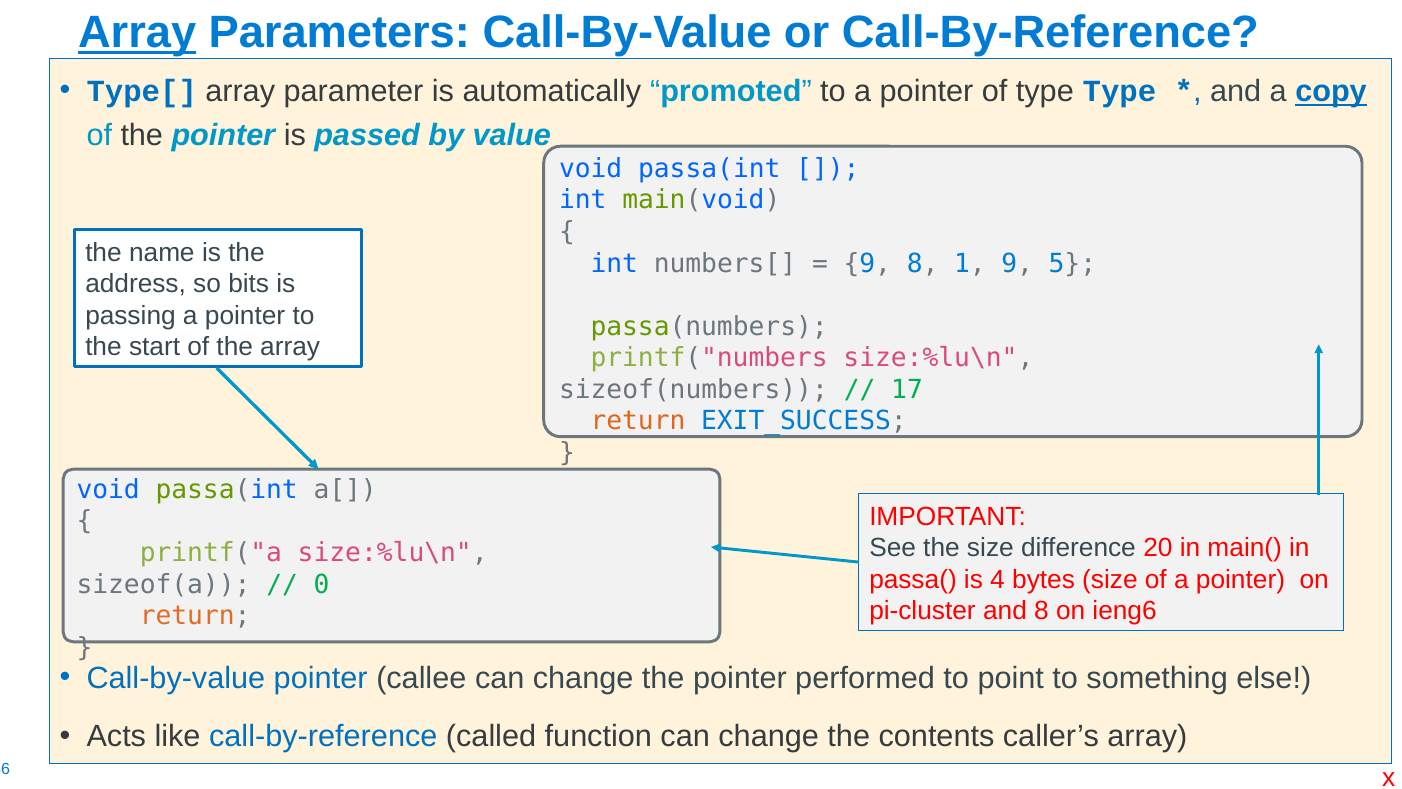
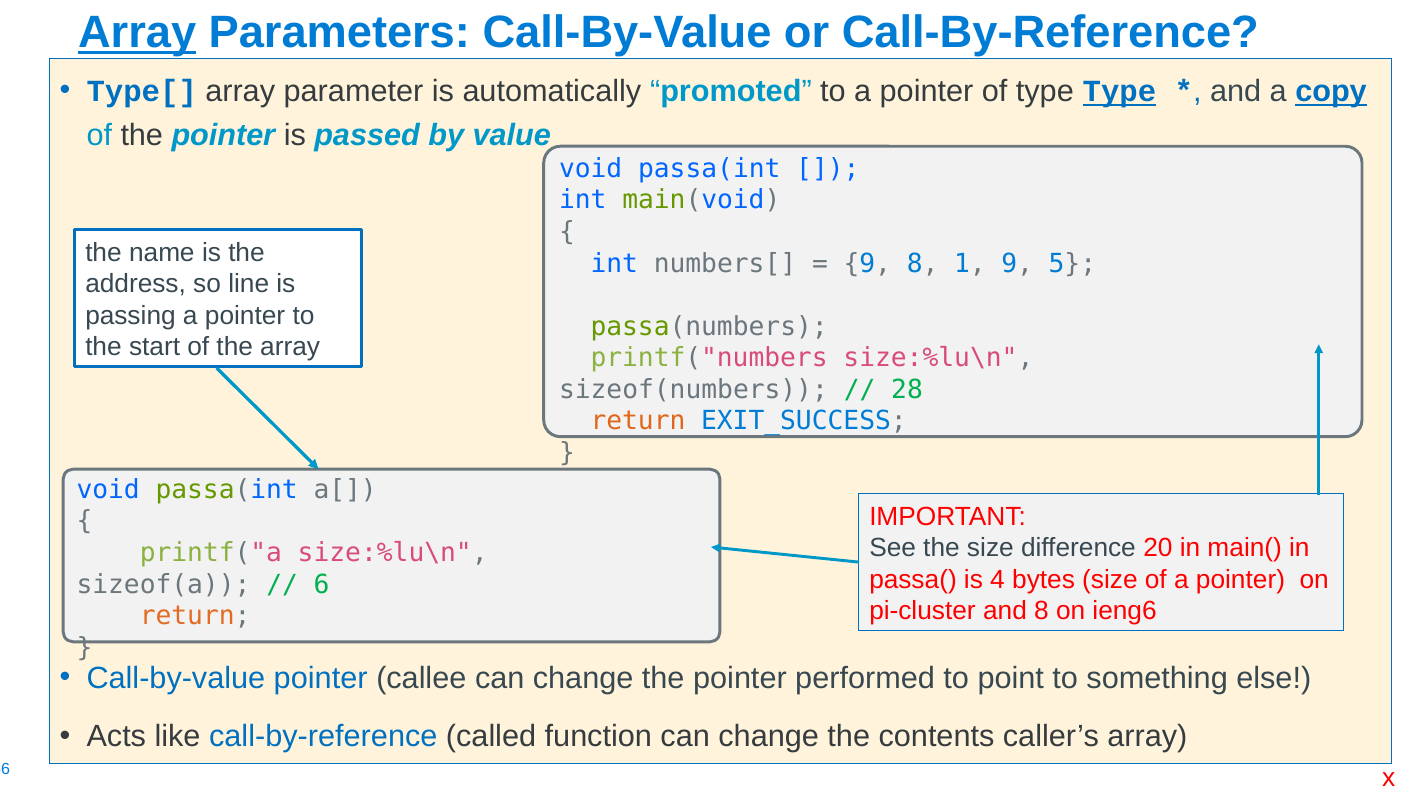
Type at (1120, 92) underline: none -> present
bits: bits -> line
17: 17 -> 28
0: 0 -> 6
